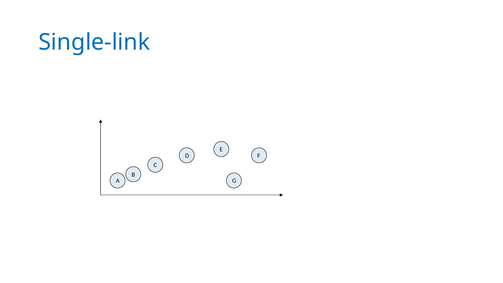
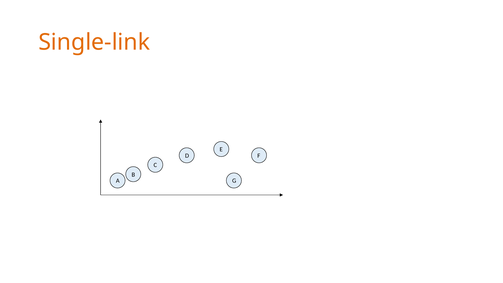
Single-link colour: blue -> orange
